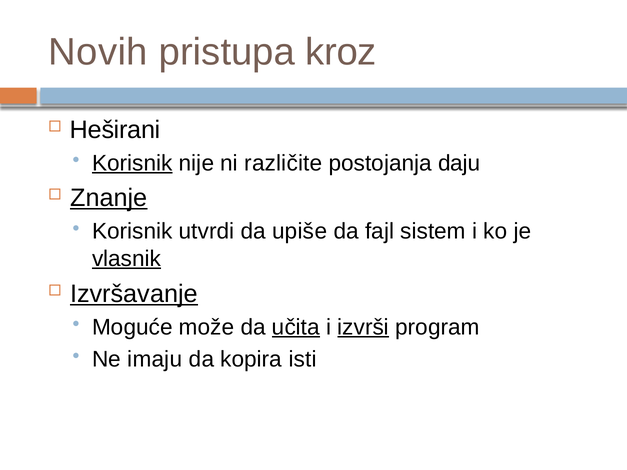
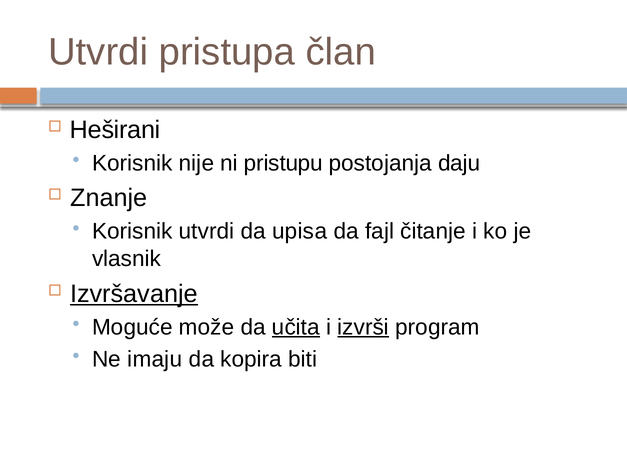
Novih at (98, 52): Novih -> Utvrdi
kroz: kroz -> član
Korisnik at (132, 163) underline: present -> none
različite: različite -> pristupu
Znanje underline: present -> none
upiše: upiše -> upisa
sistem: sistem -> čitanje
vlasnik underline: present -> none
isti: isti -> biti
